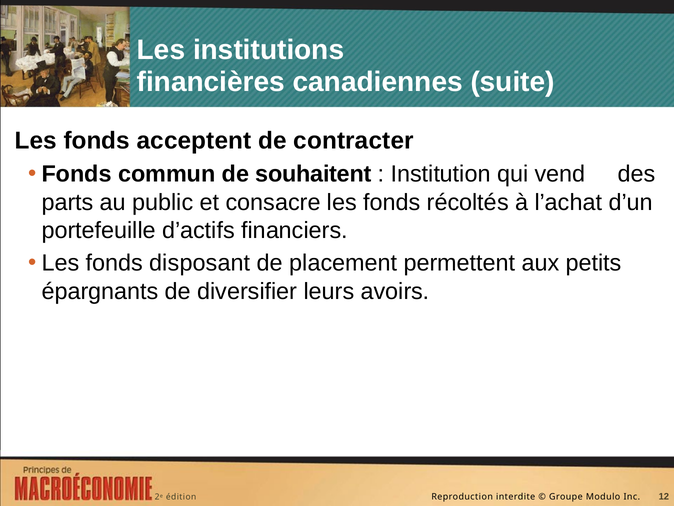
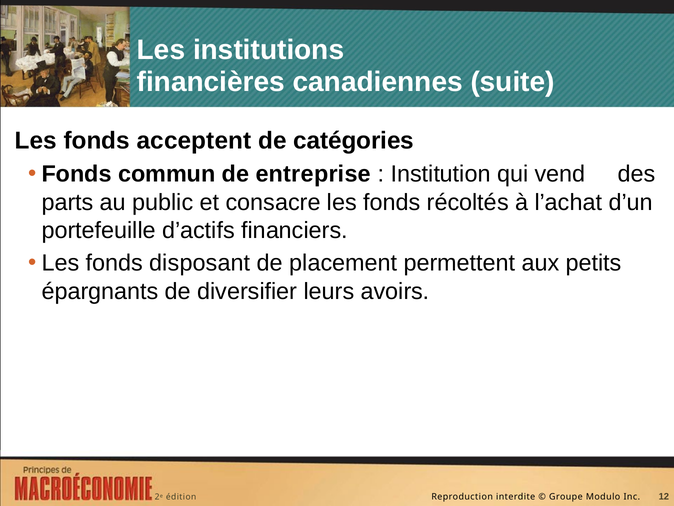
contracter: contracter -> catégories
souhaitent: souhaitent -> entreprise
